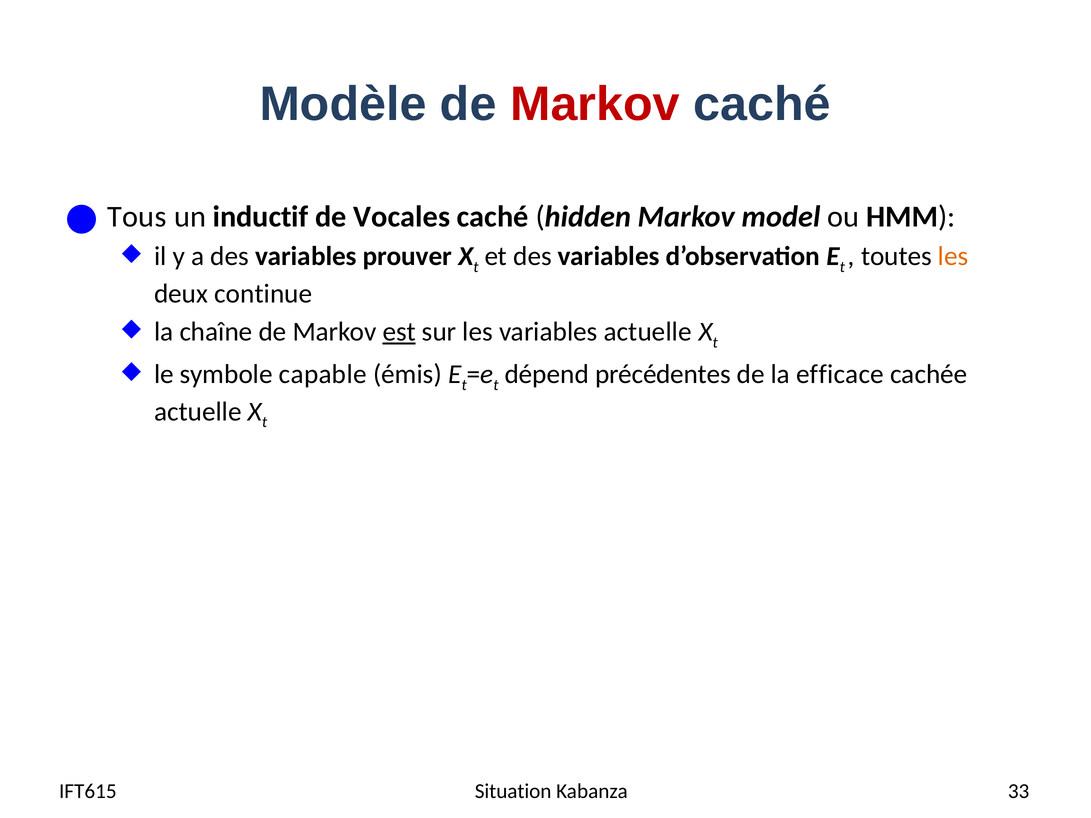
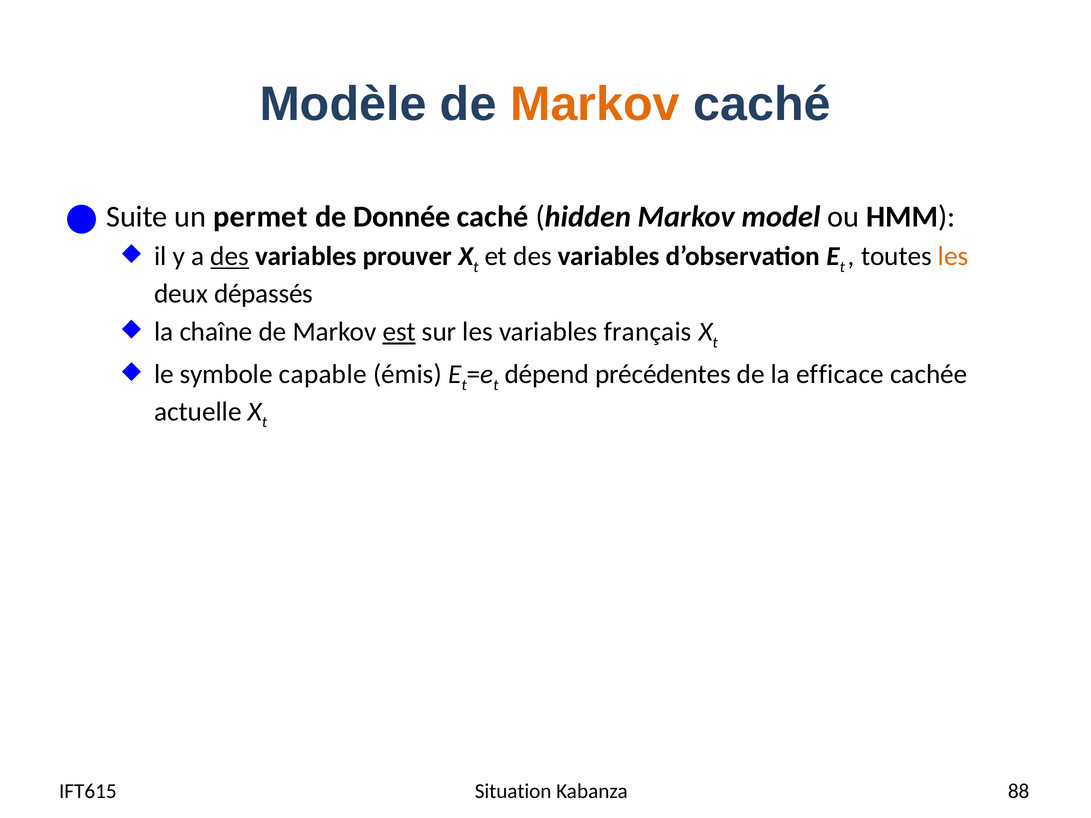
Markov at (595, 104) colour: red -> orange
Tous: Tous -> Suite
inductif: inductif -> permet
Vocales: Vocales -> Donnée
des at (230, 256) underline: none -> present
continue: continue -> dépassés
variables actuelle: actuelle -> français
33: 33 -> 88
